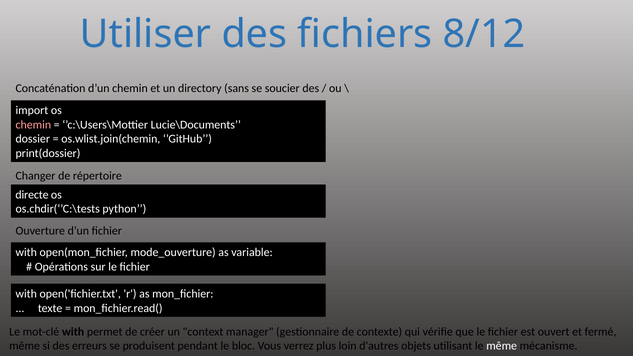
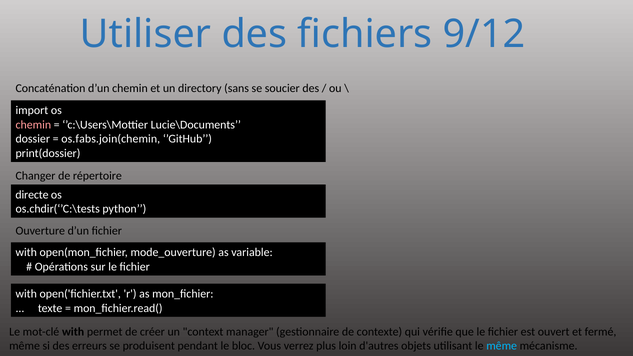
8/12: 8/12 -> 9/12
os.wlist.join(chemin: os.wlist.join(chemin -> os.fabs.join(chemin
même at (502, 346) colour: white -> light blue
